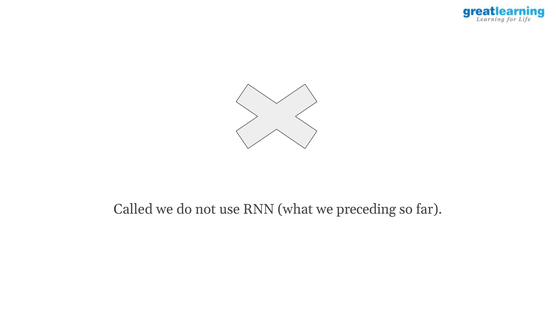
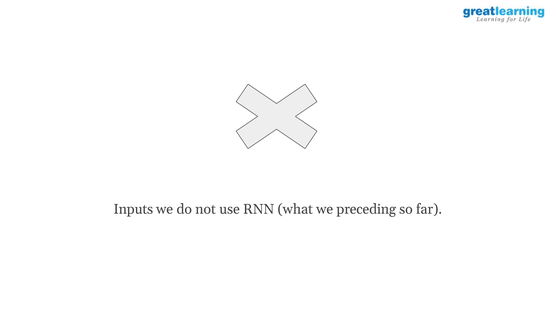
Called: Called -> Inputs
